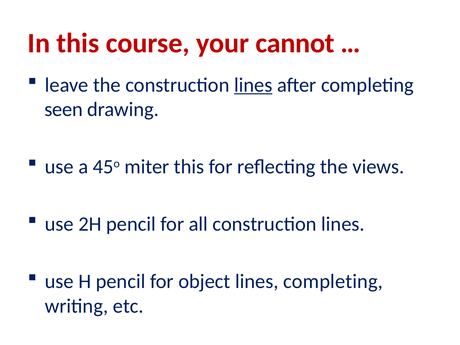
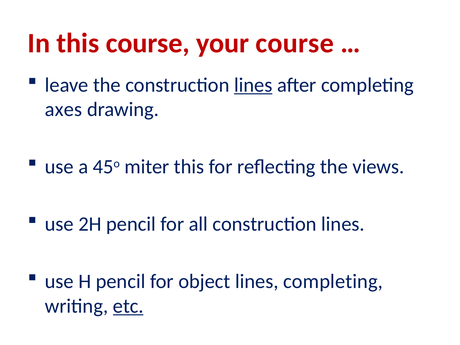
your cannot: cannot -> course
seen: seen -> axes
etc underline: none -> present
